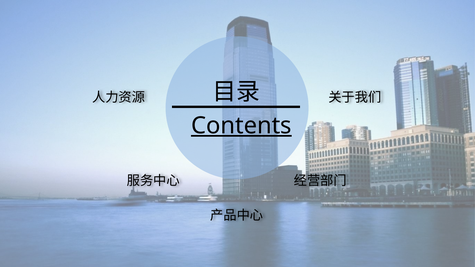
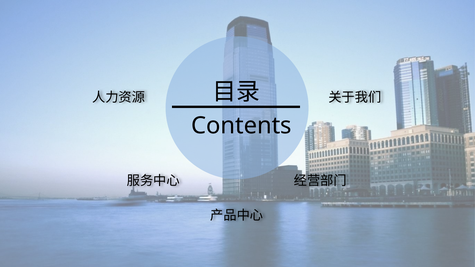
Contents underline: present -> none
